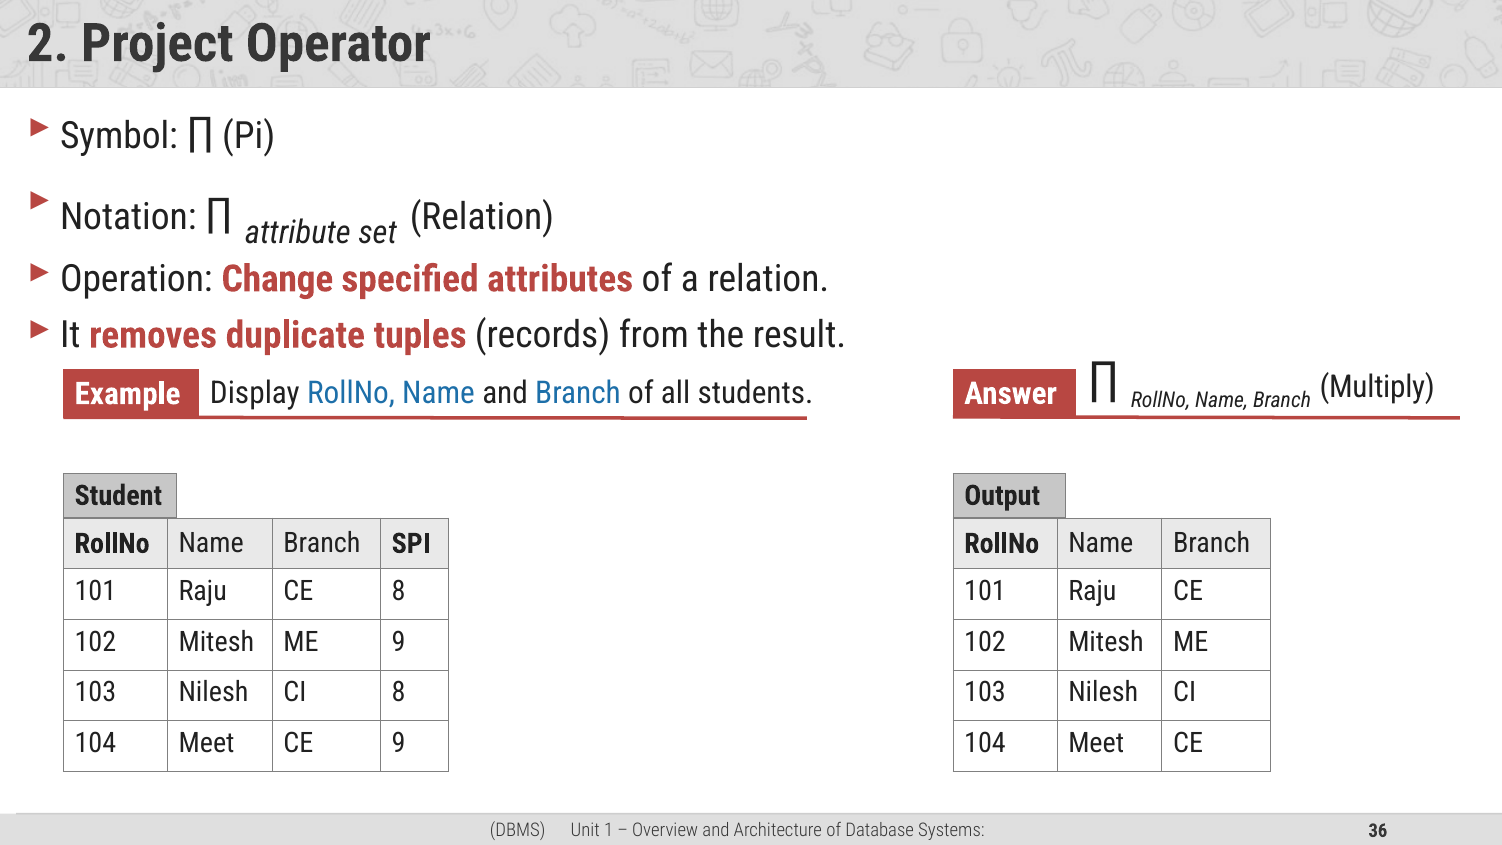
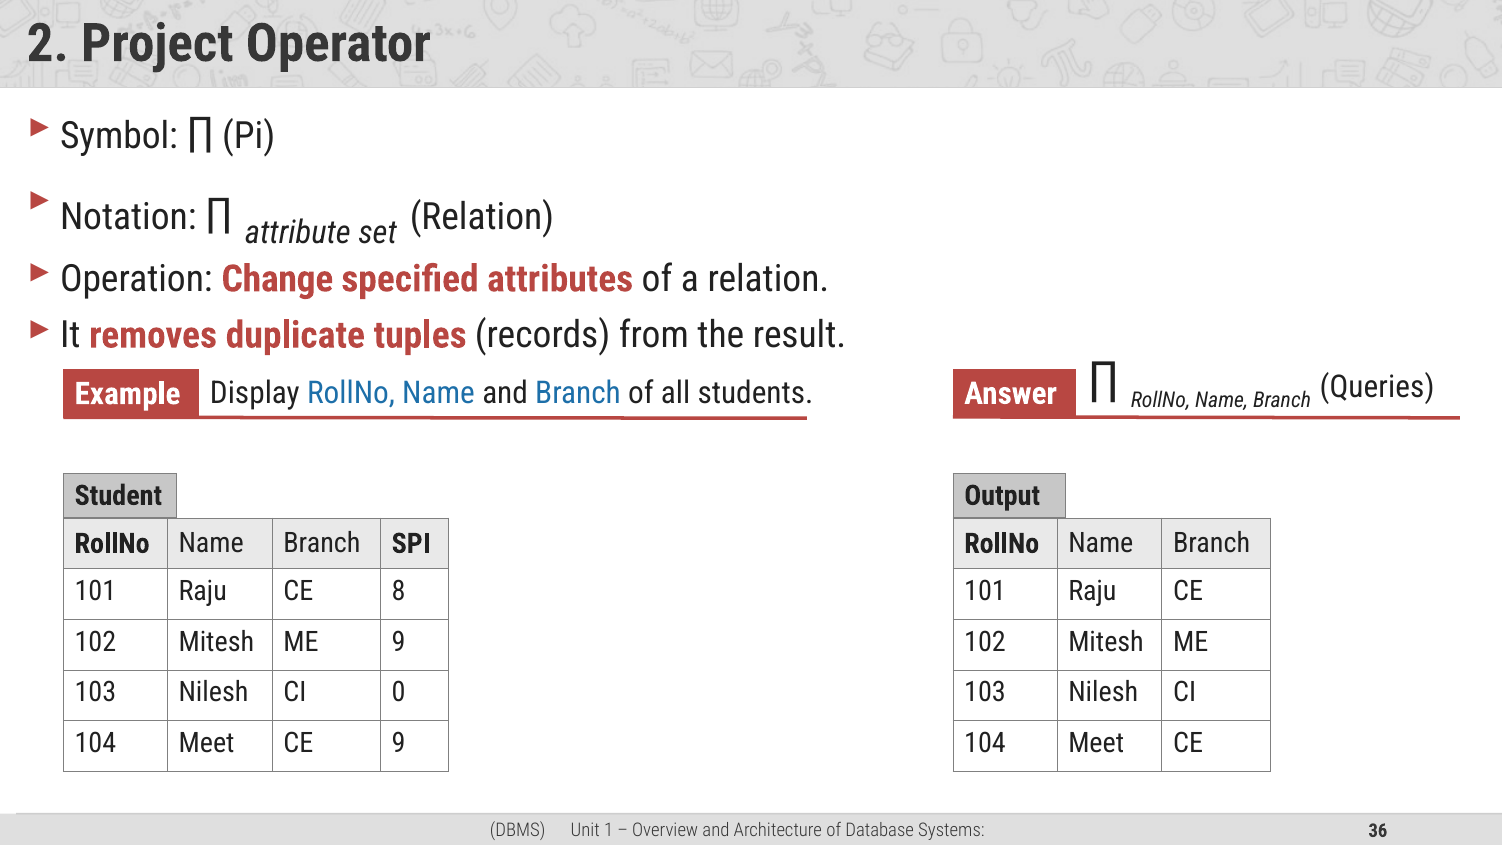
Multiply: Multiply -> Queries
CI 8: 8 -> 0
